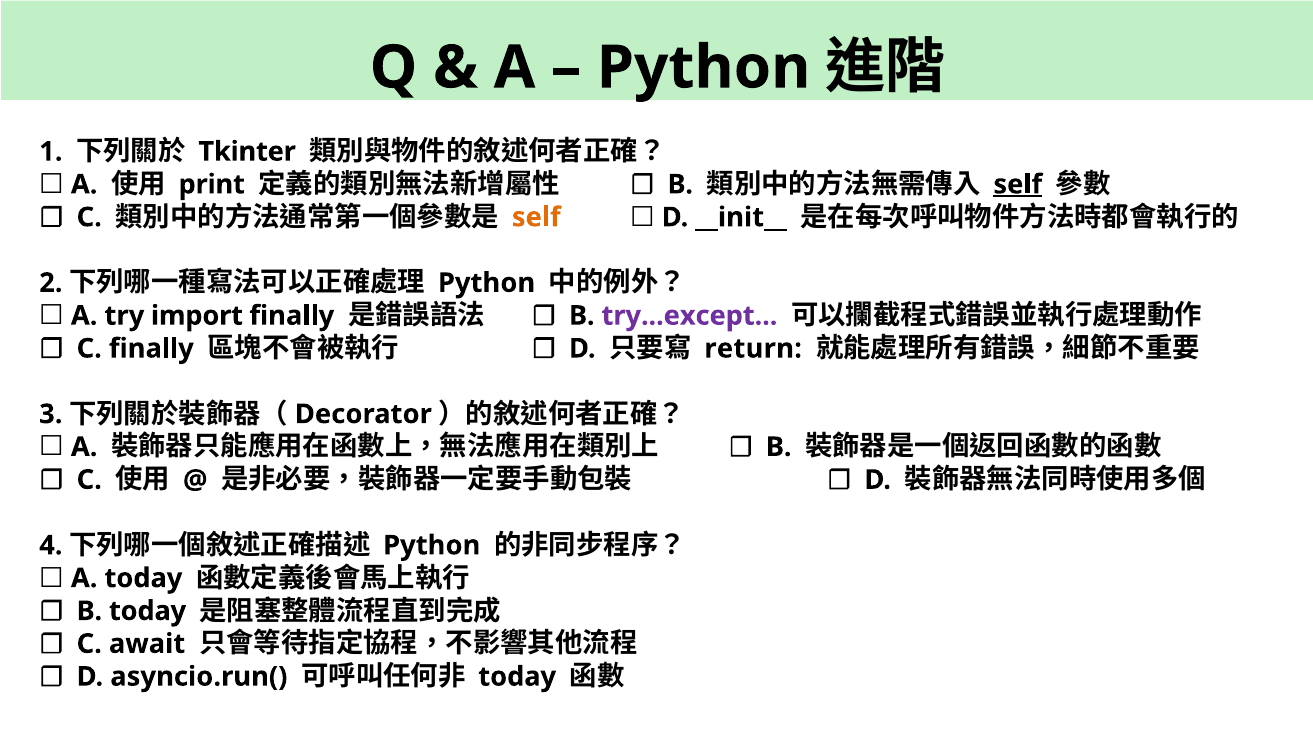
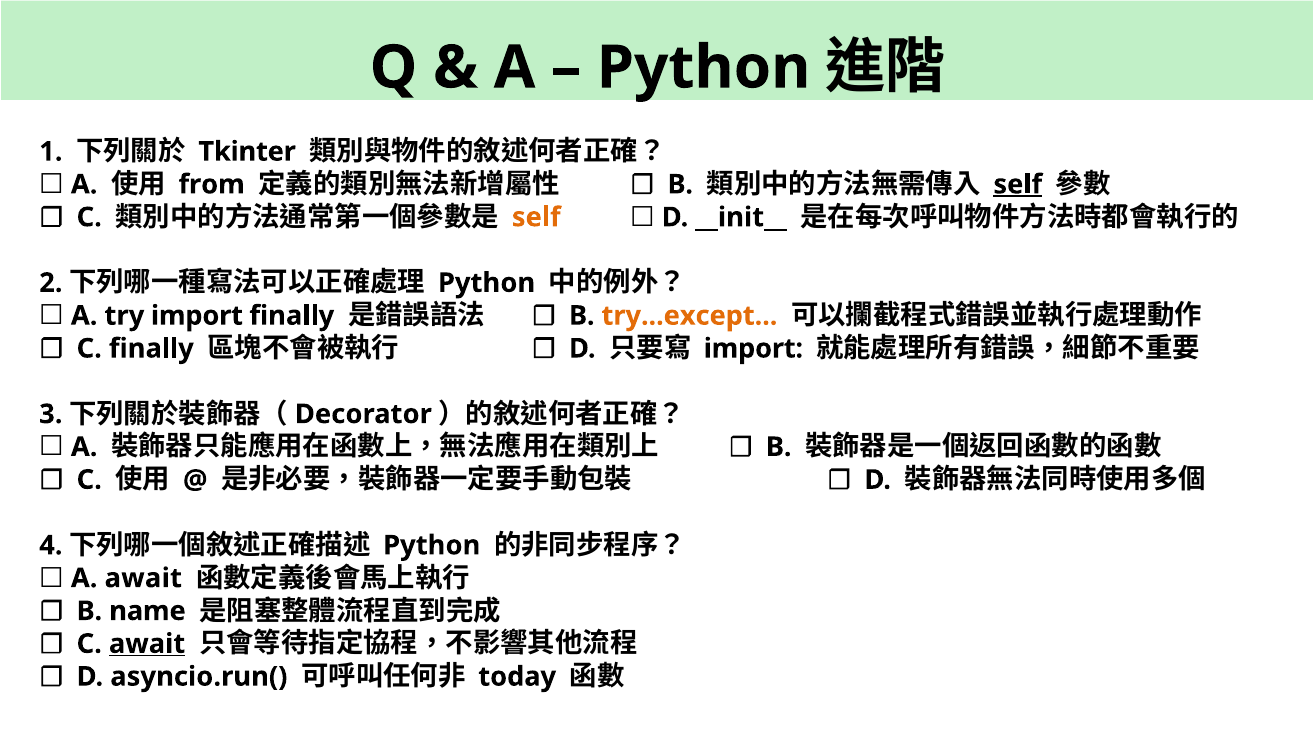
print: print -> from
try...except colour: purple -> orange
return at (753, 349): return -> import
A today: today -> await
B today: today -> name
await at (147, 644) underline: none -> present
